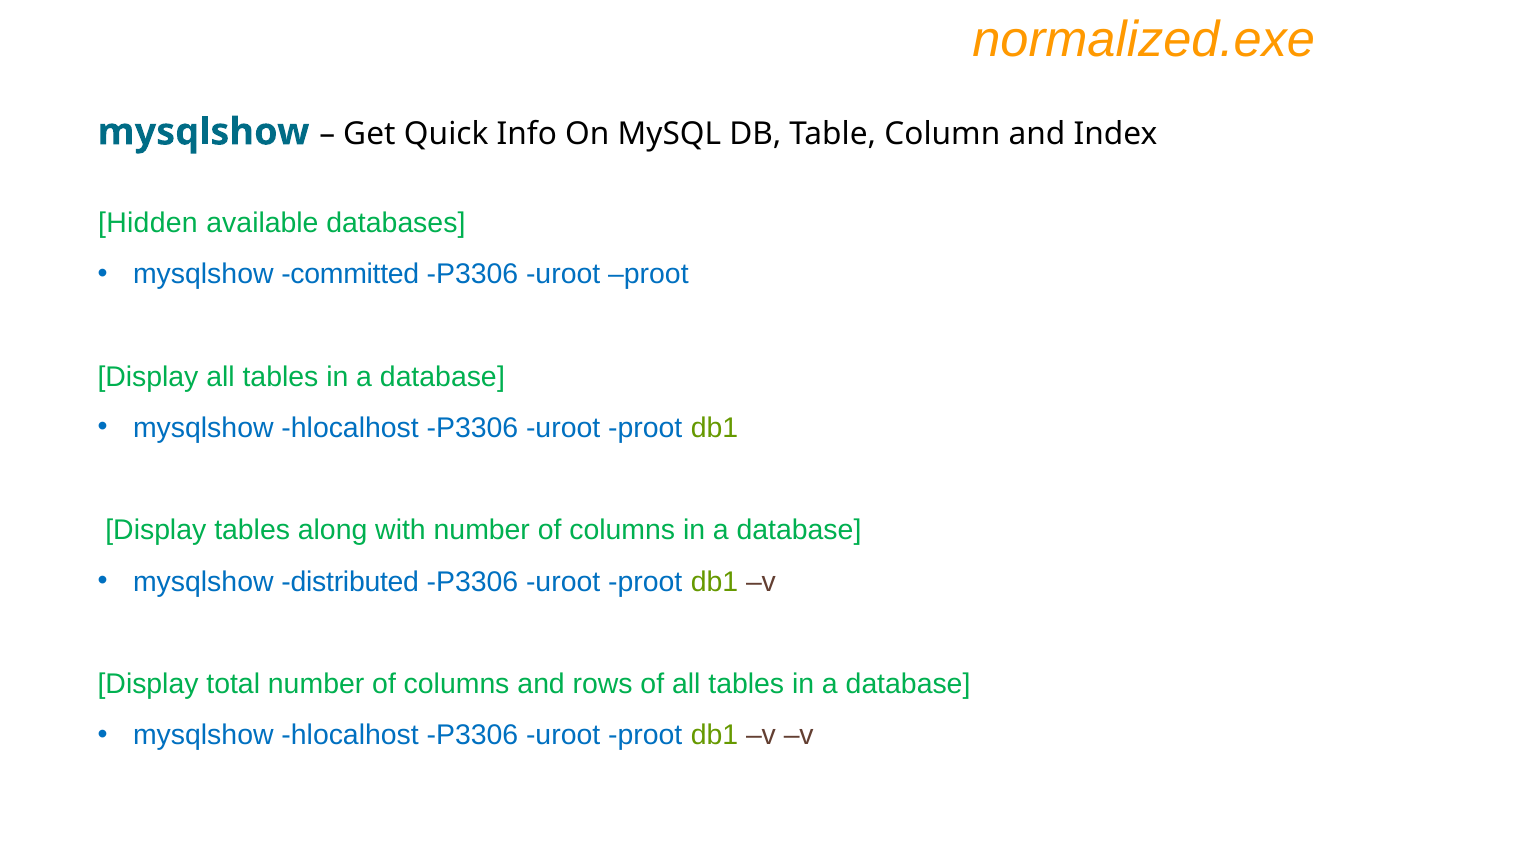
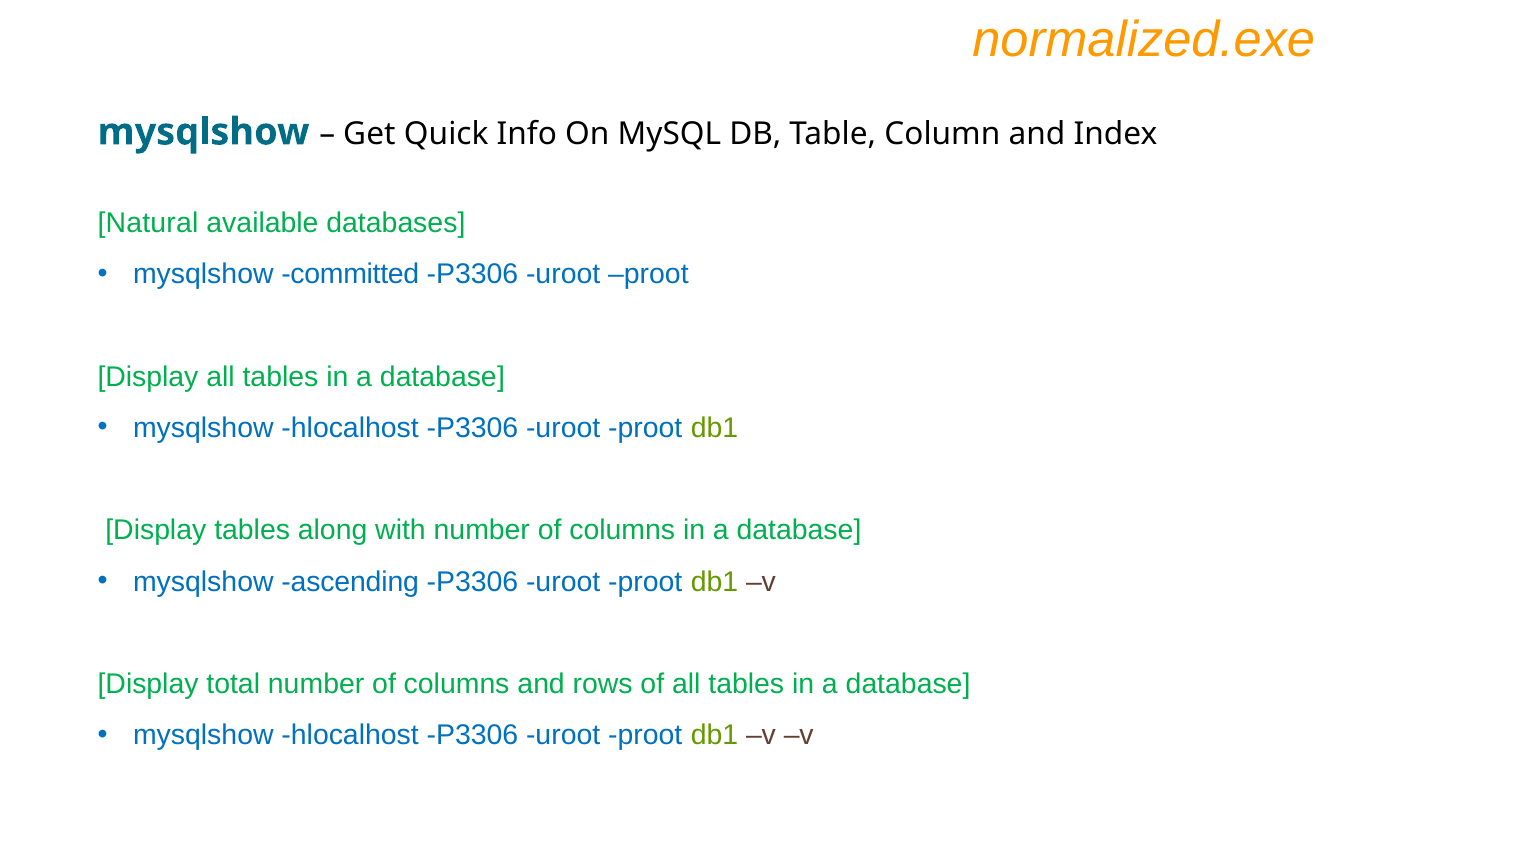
Hidden: Hidden -> Natural
distributed: distributed -> ascending
